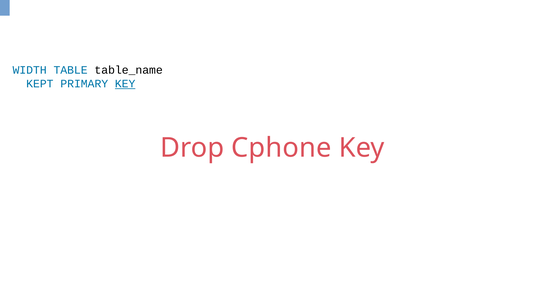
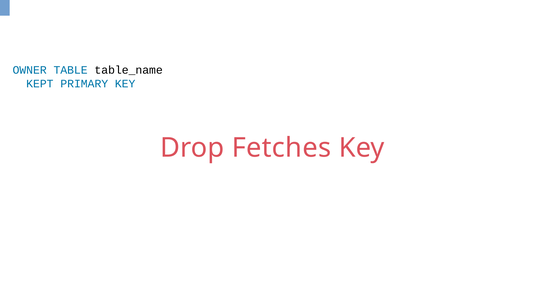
WIDTH: WIDTH -> OWNER
KEY at (125, 84) underline: present -> none
Cphone: Cphone -> Fetches
